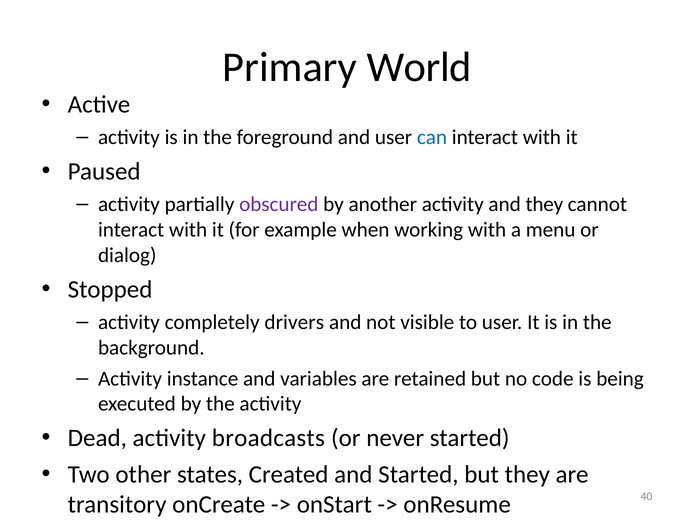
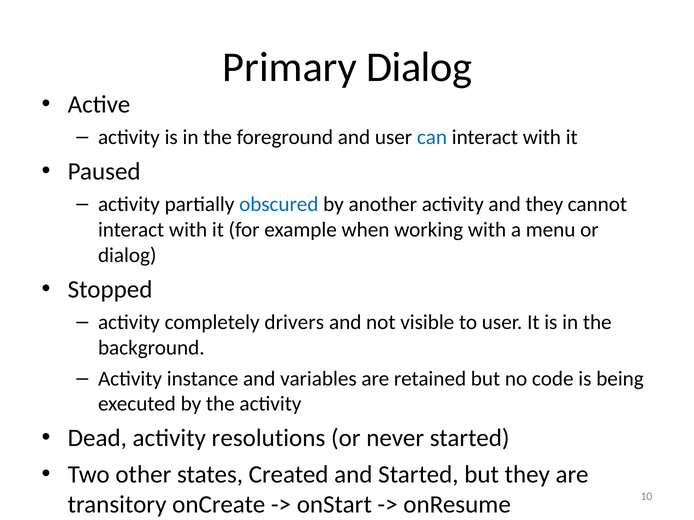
Primary World: World -> Dialog
obscured colour: purple -> blue
broadcasts: broadcasts -> resolutions
40: 40 -> 10
